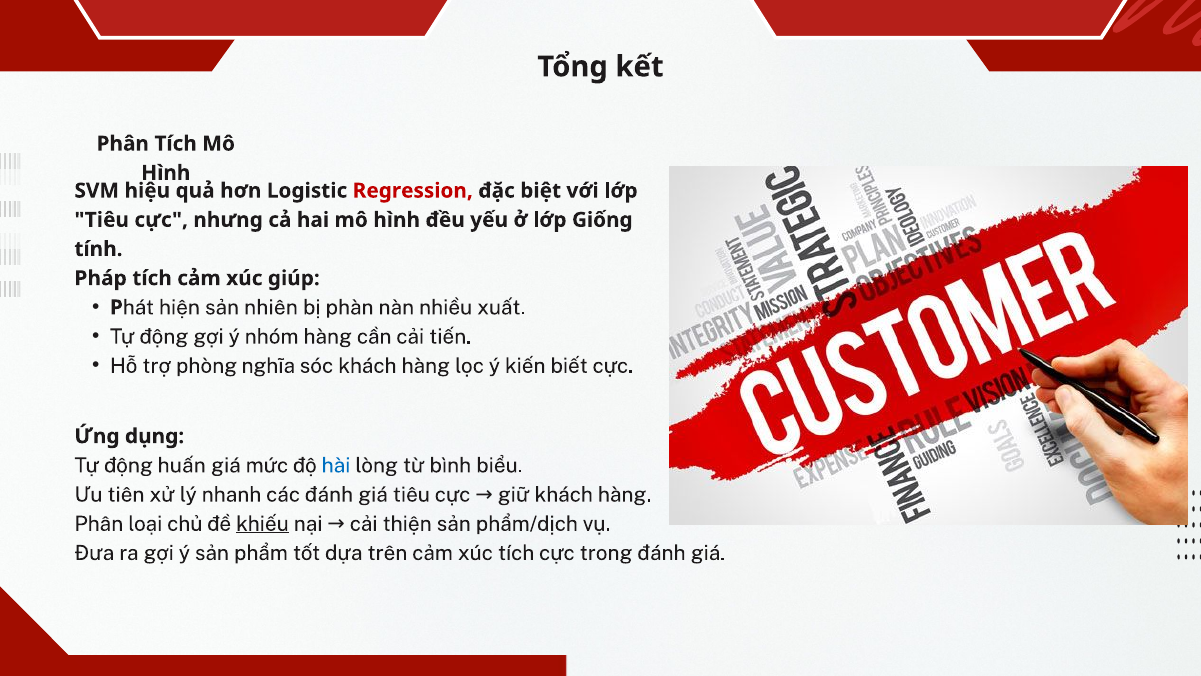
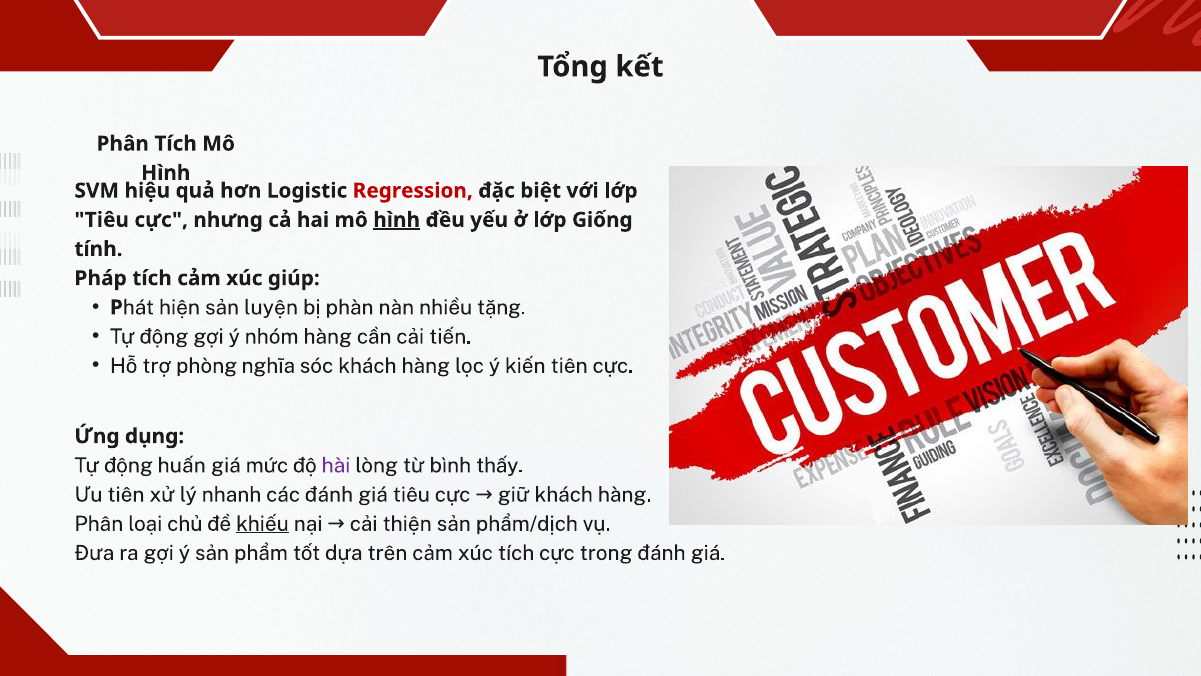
hình at (397, 220) underline: none -> present
nhiên: nhiên -> luyện
xuất: xuất -> tặng
kiến biết: biết -> tiên
hài colour: blue -> purple
biểu: biểu -> thấy
